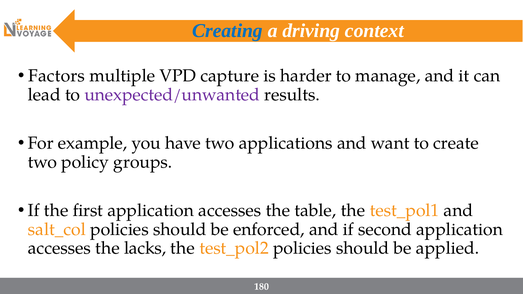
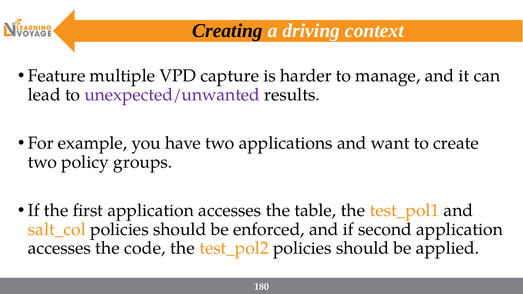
Creating colour: blue -> black
Factors: Factors -> Feature
lacks: lacks -> code
